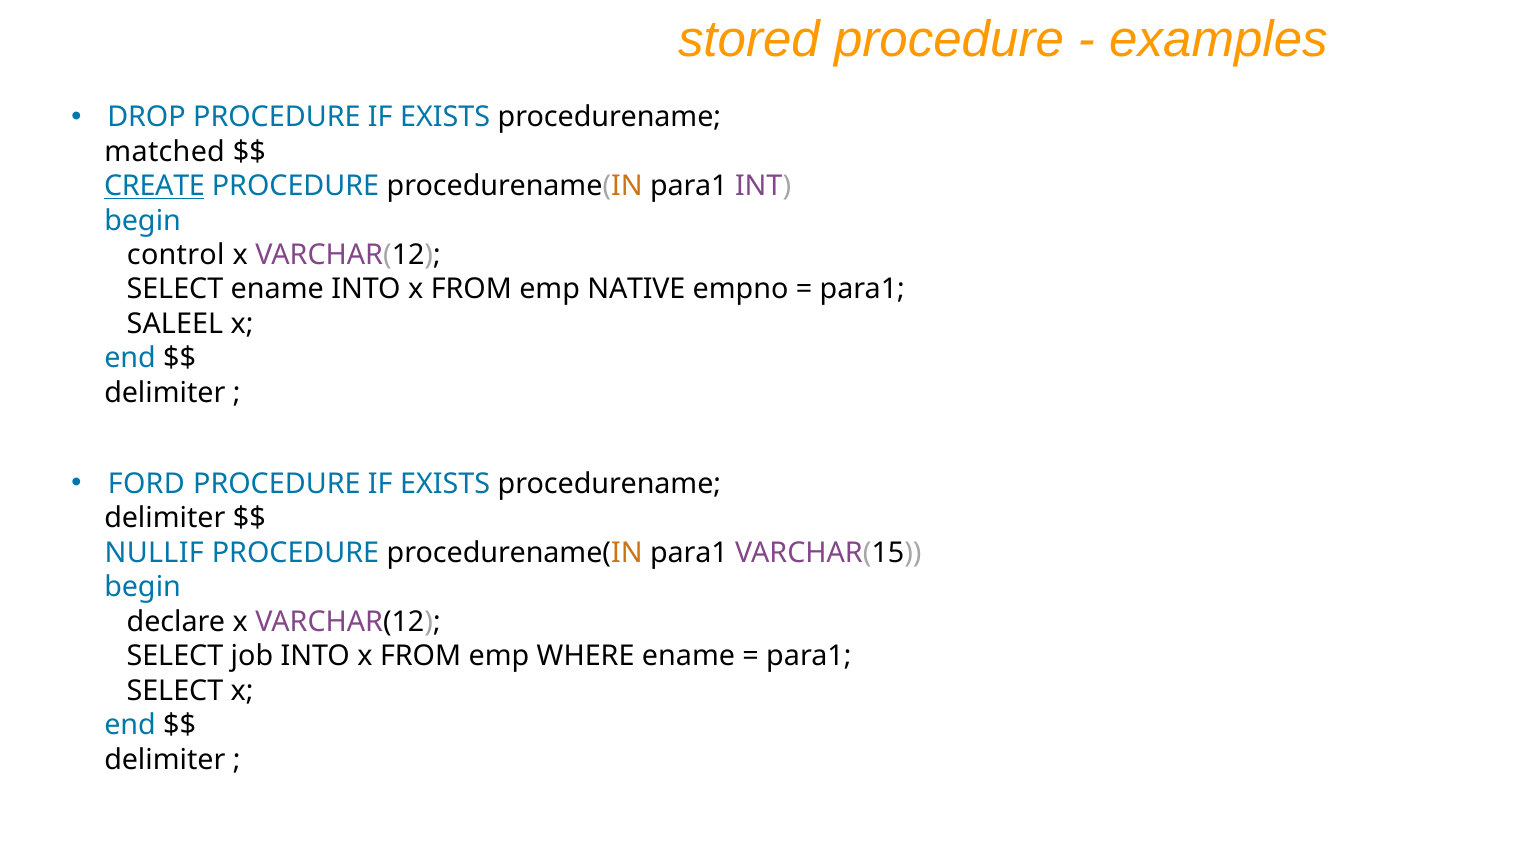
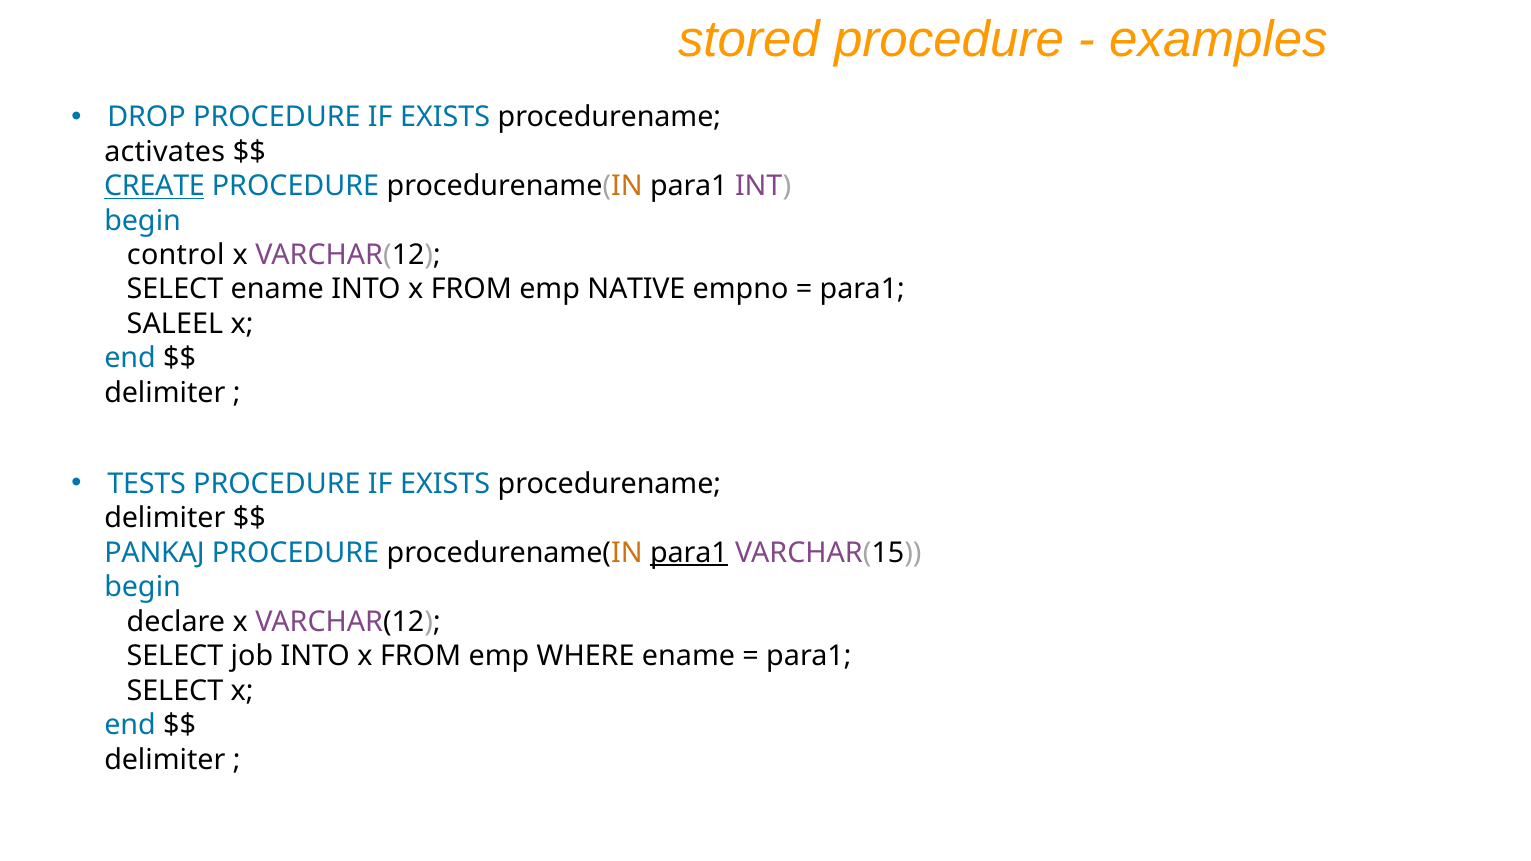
matched: matched -> activates
FORD: FORD -> TESTS
NULLIF: NULLIF -> PANKAJ
para1 at (689, 553) underline: none -> present
